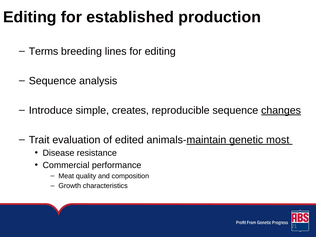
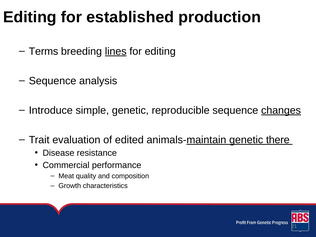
lines underline: none -> present
simple creates: creates -> genetic
most: most -> there
